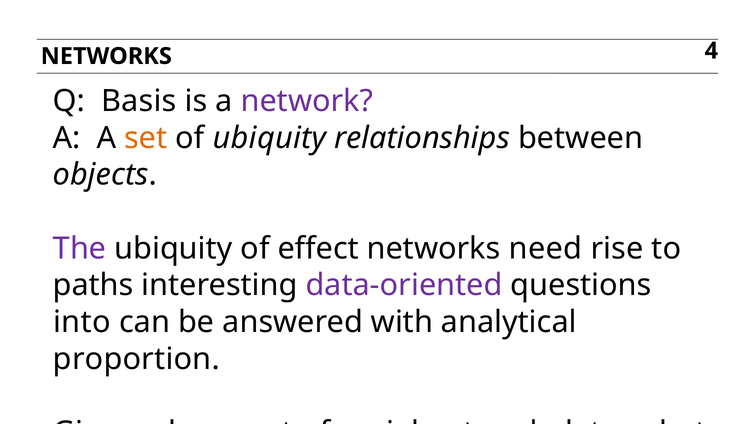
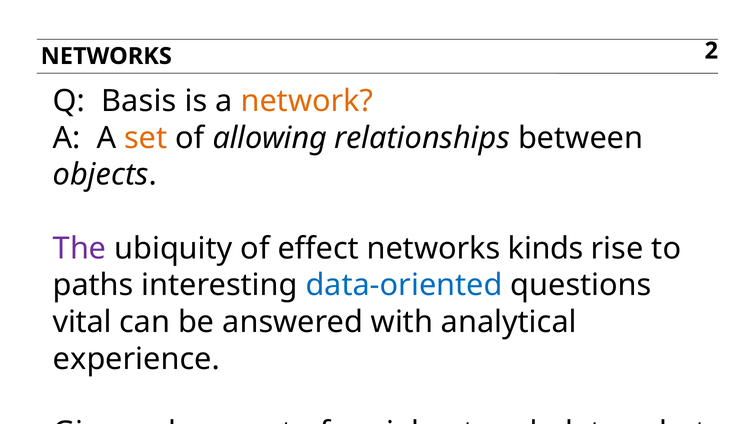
4: 4 -> 2
network at (307, 101) colour: purple -> orange
of ubiquity: ubiquity -> allowing
need: need -> kinds
data-oriented colour: purple -> blue
into: into -> vital
proportion: proportion -> experience
